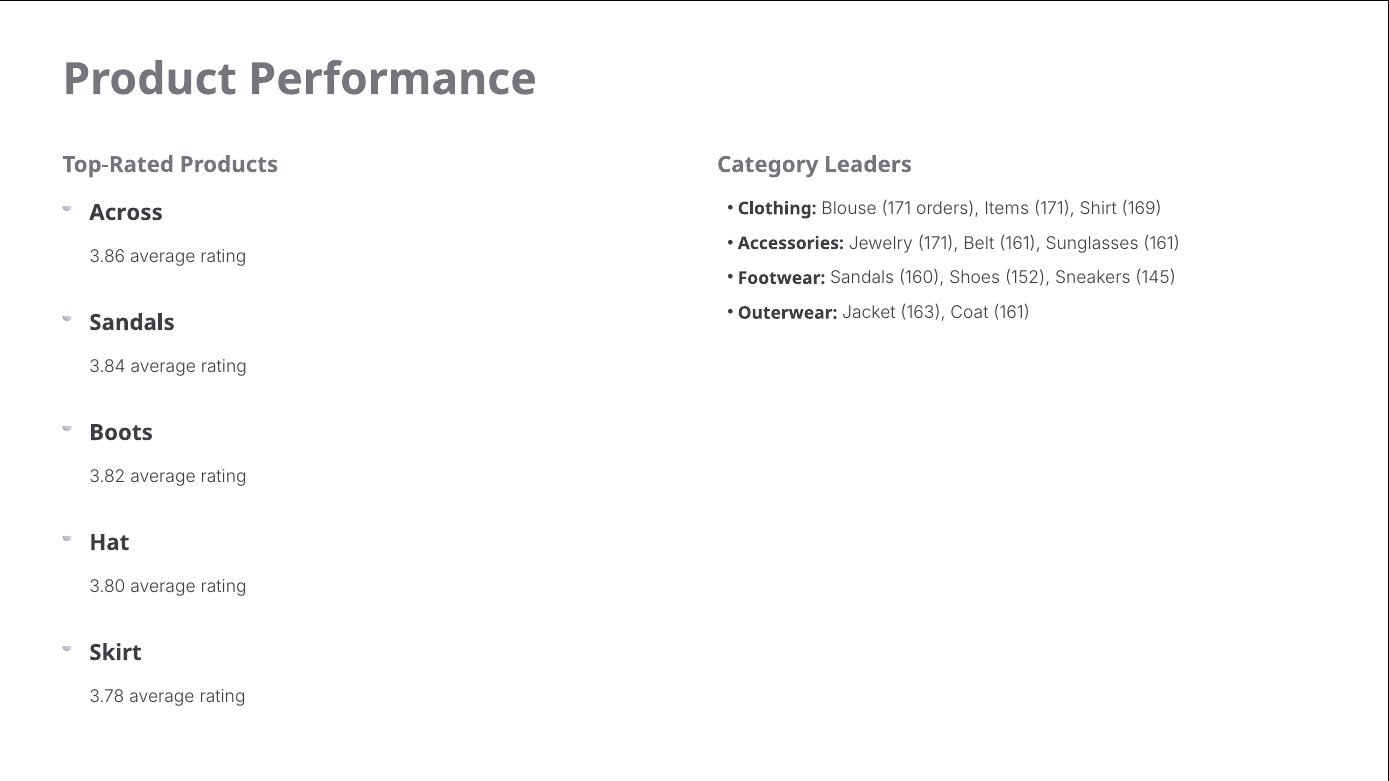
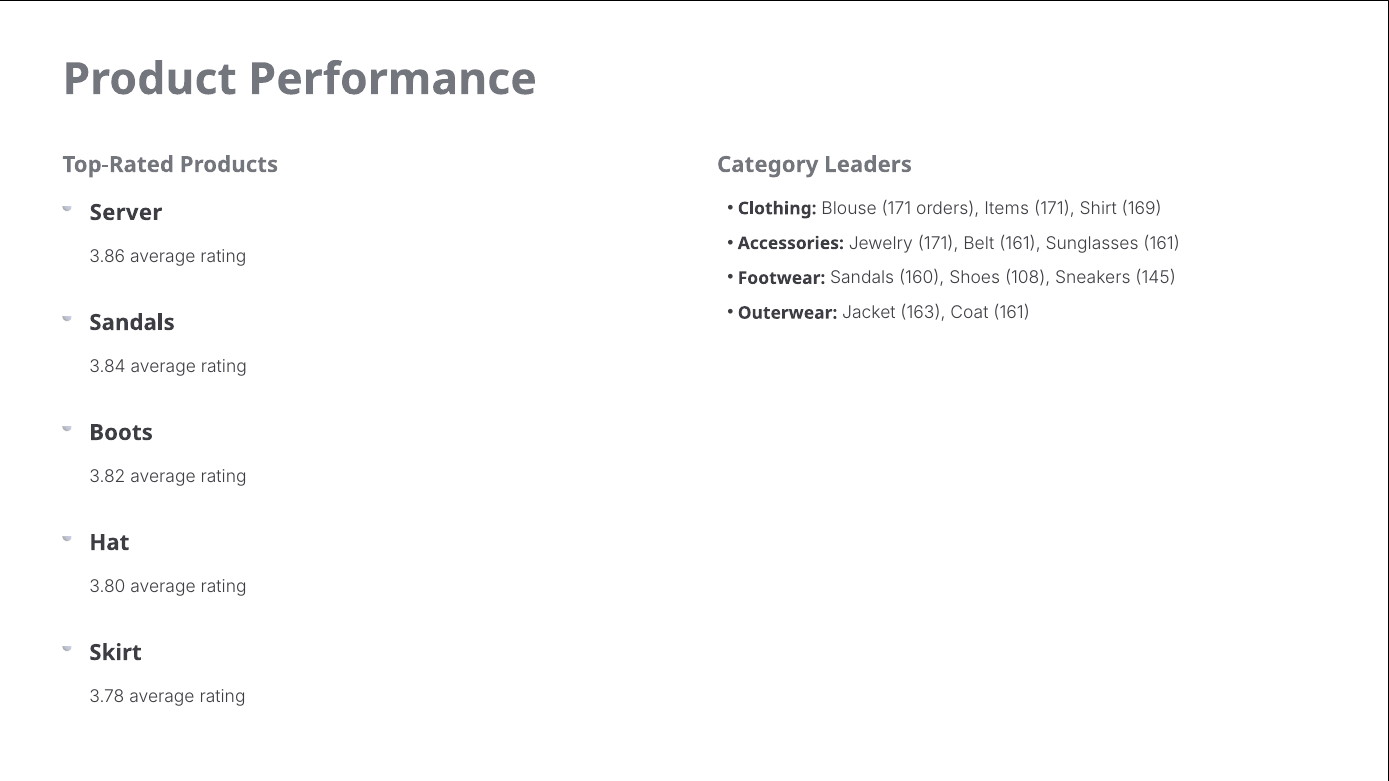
Across: Across -> Server
152: 152 -> 108
